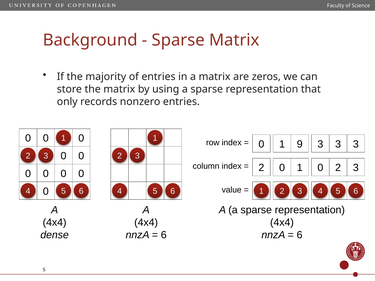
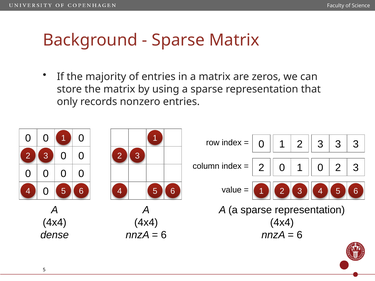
1 9: 9 -> 2
